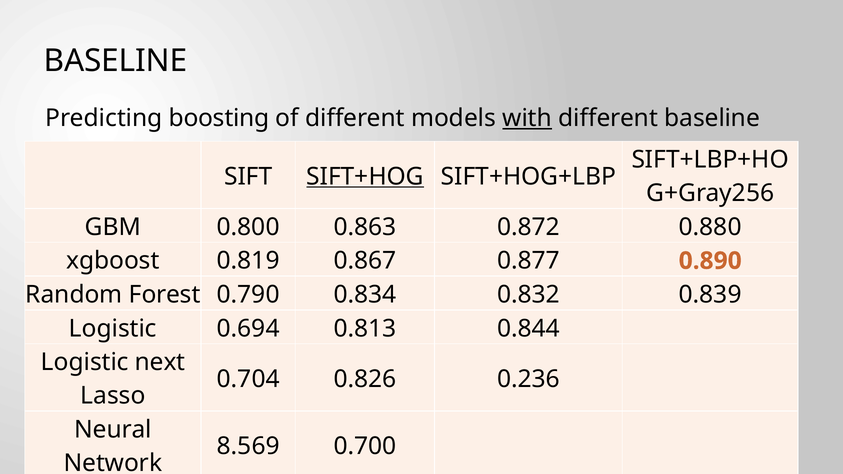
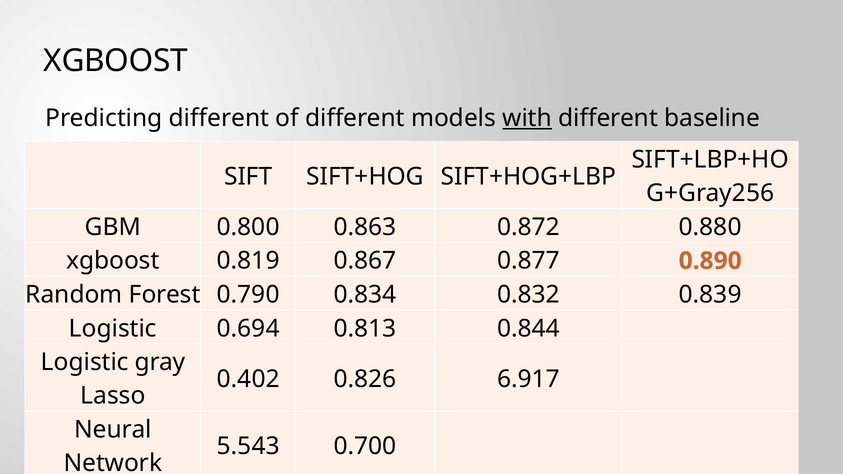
BASELINE at (115, 61): BASELINE -> XGBOOST
Predicting boosting: boosting -> different
SIFT+HOG underline: present -> none
next: next -> gray
0.704: 0.704 -> 0.402
0.236: 0.236 -> 6.917
8.569: 8.569 -> 5.543
